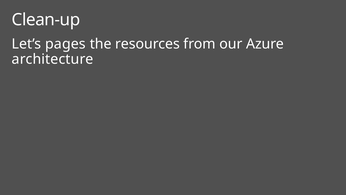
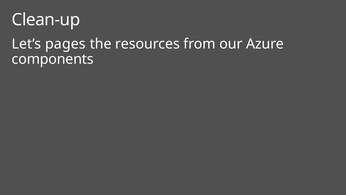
architecture: architecture -> components
